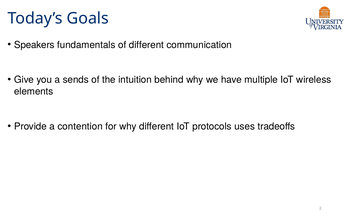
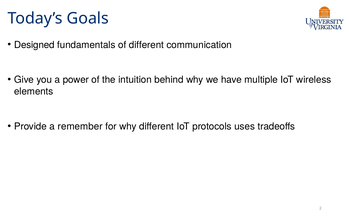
Speakers: Speakers -> Designed
sends: sends -> power
contention: contention -> remember
